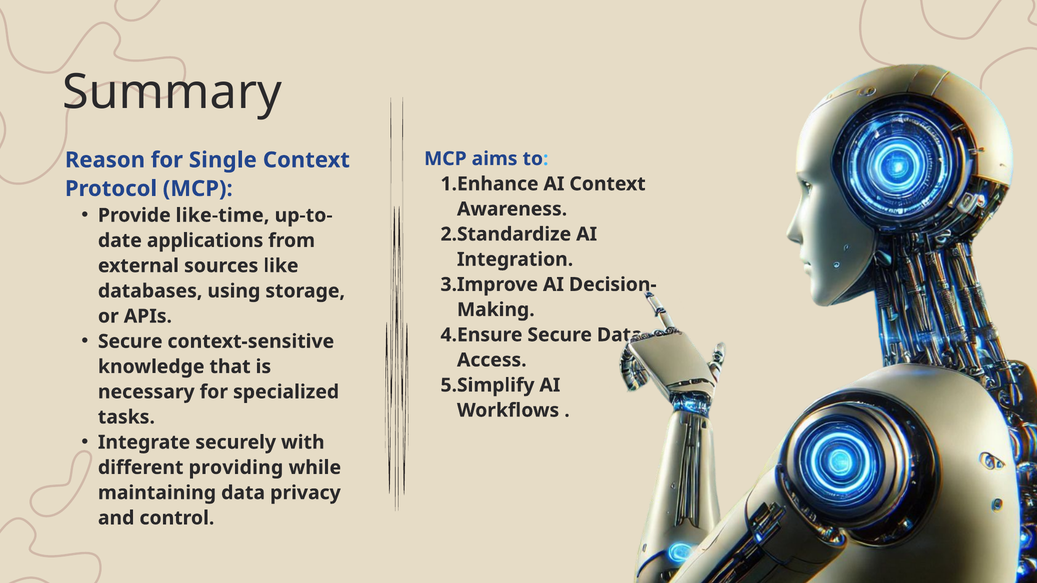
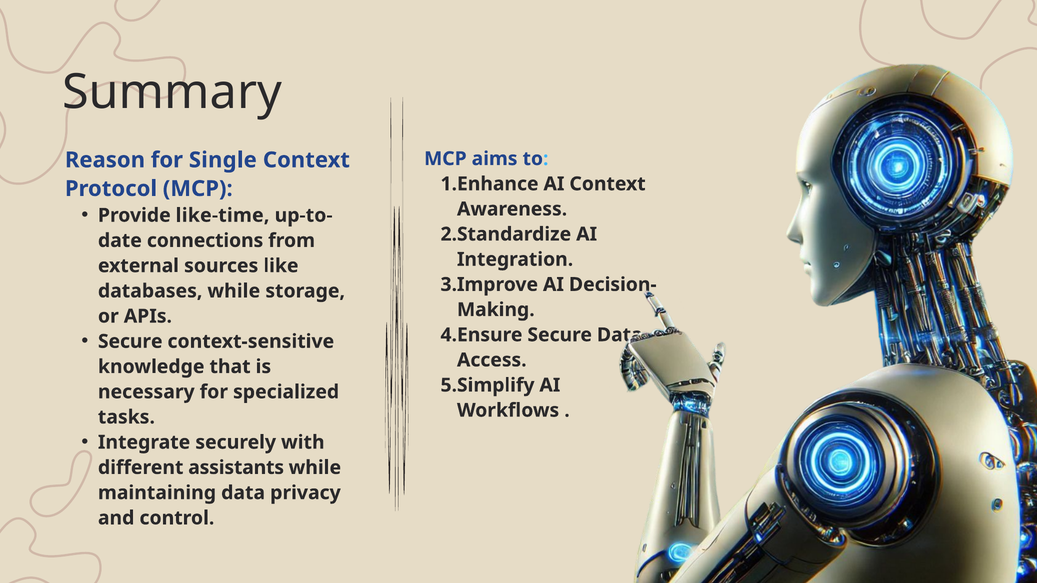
applications: applications -> connections
databases using: using -> while
providing: providing -> assistants
